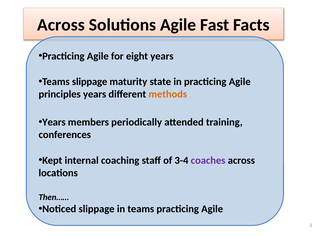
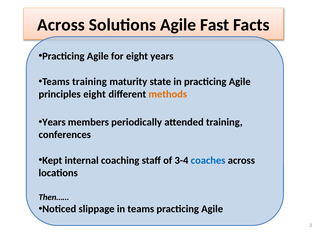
Teams slippage: slippage -> training
principles years: years -> eight
coaches colour: purple -> blue
